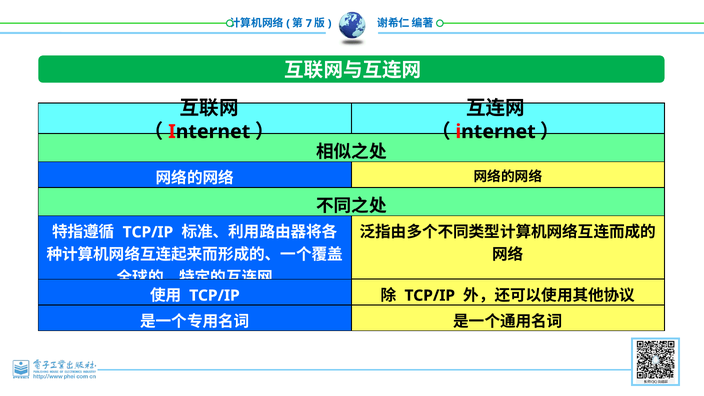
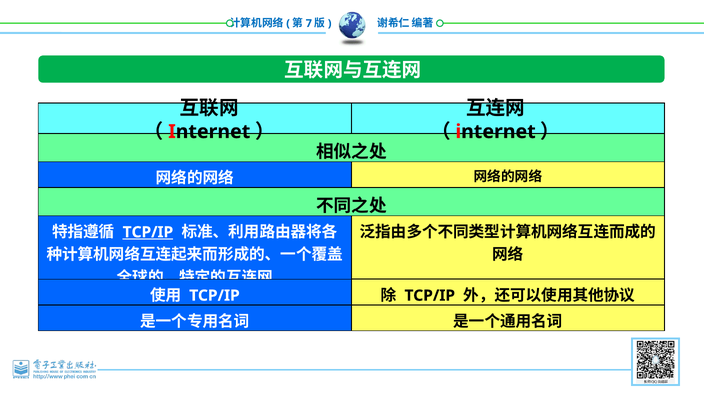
TCP/IP at (148, 232) underline: none -> present
